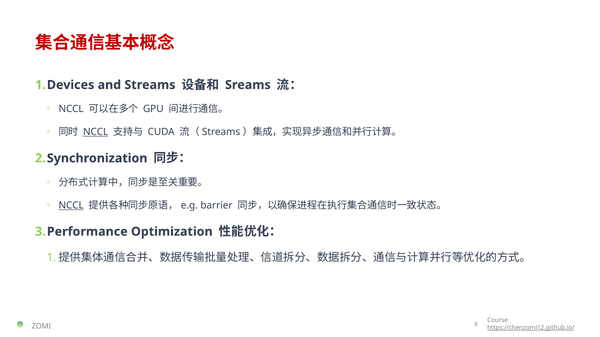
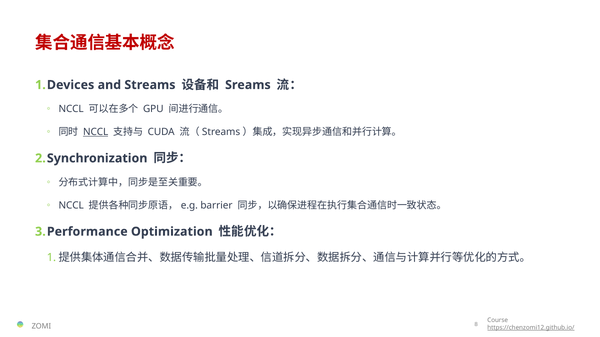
NCCL at (71, 206) underline: present -> none
